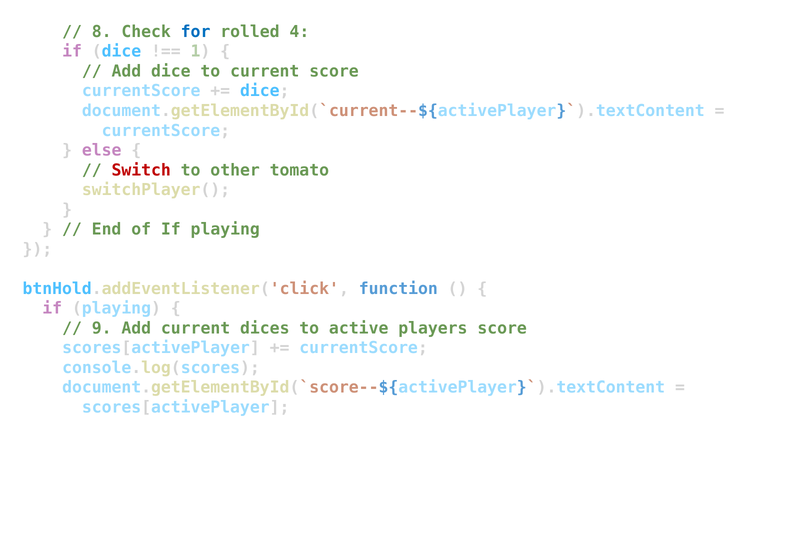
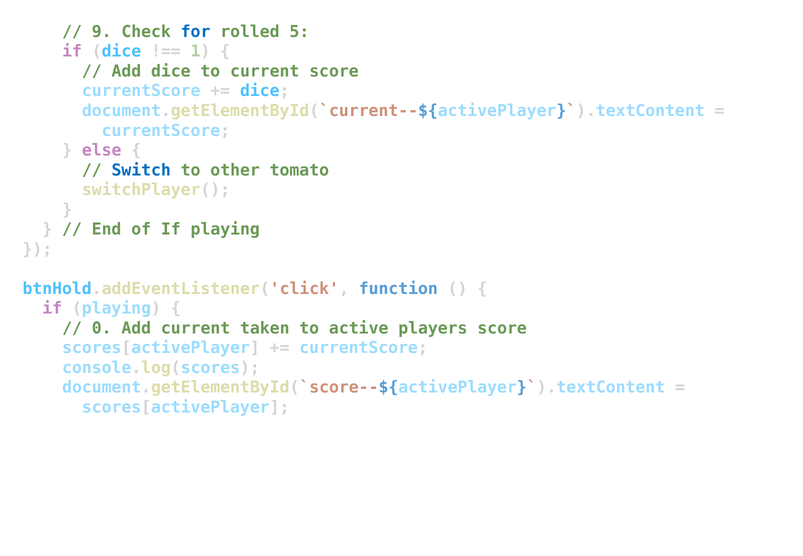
8: 8 -> 9
4: 4 -> 5
Switch colour: red -> blue
9: 9 -> 0
dices: dices -> taken
